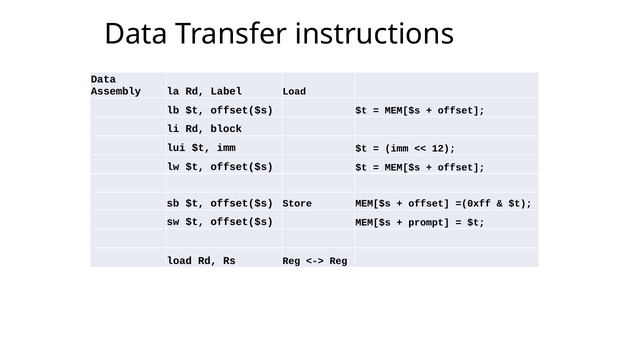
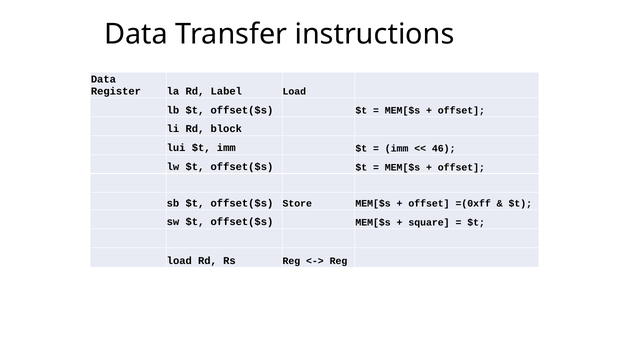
Assembly: Assembly -> Register
12: 12 -> 46
prompt: prompt -> square
